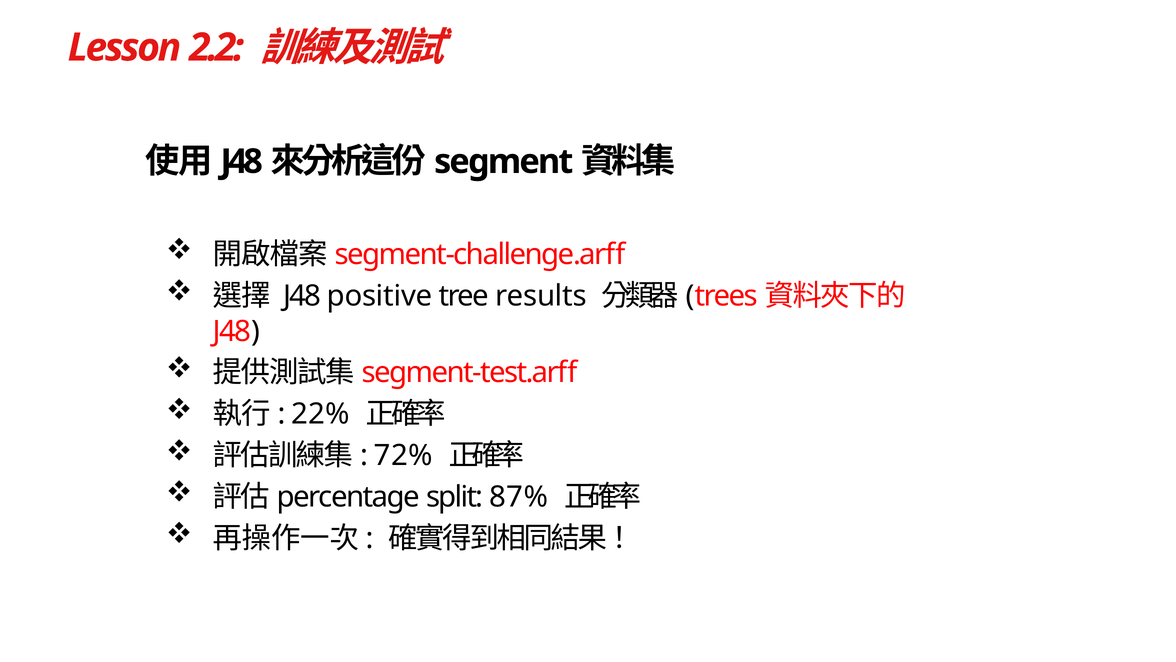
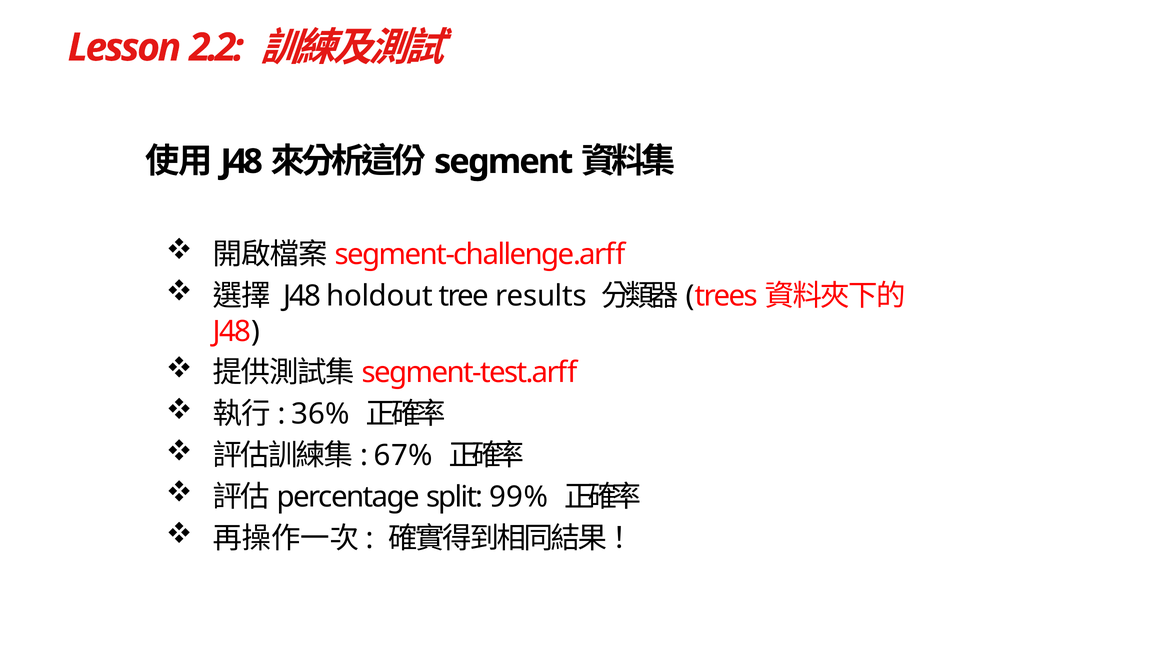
positive: positive -> holdout
22%: 22% -> 36%
72%: 72% -> 67%
87%: 87% -> 99%
